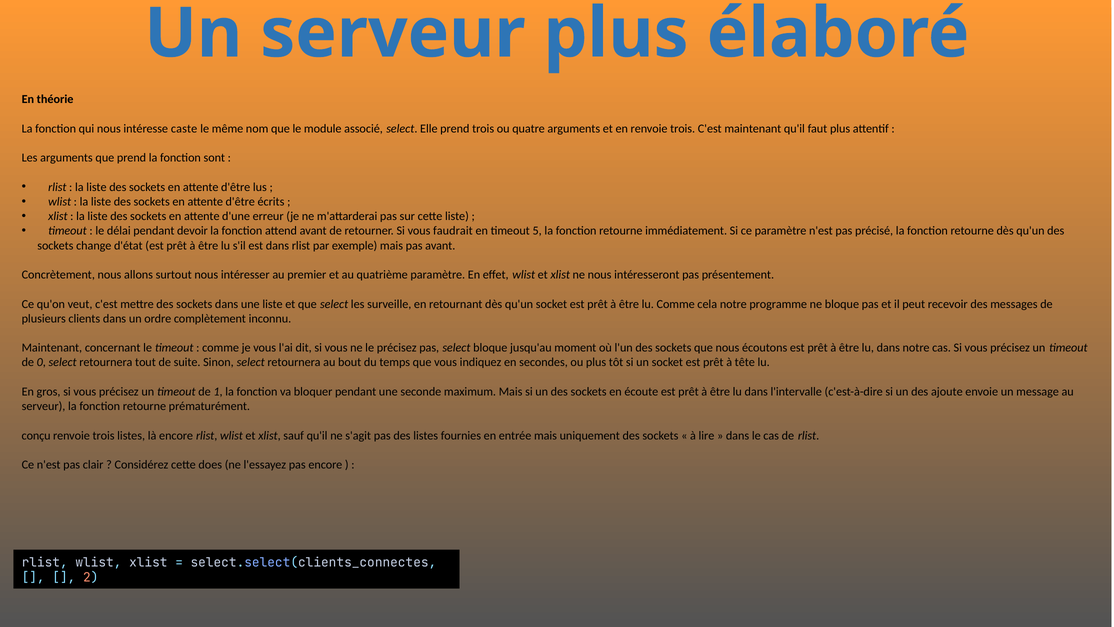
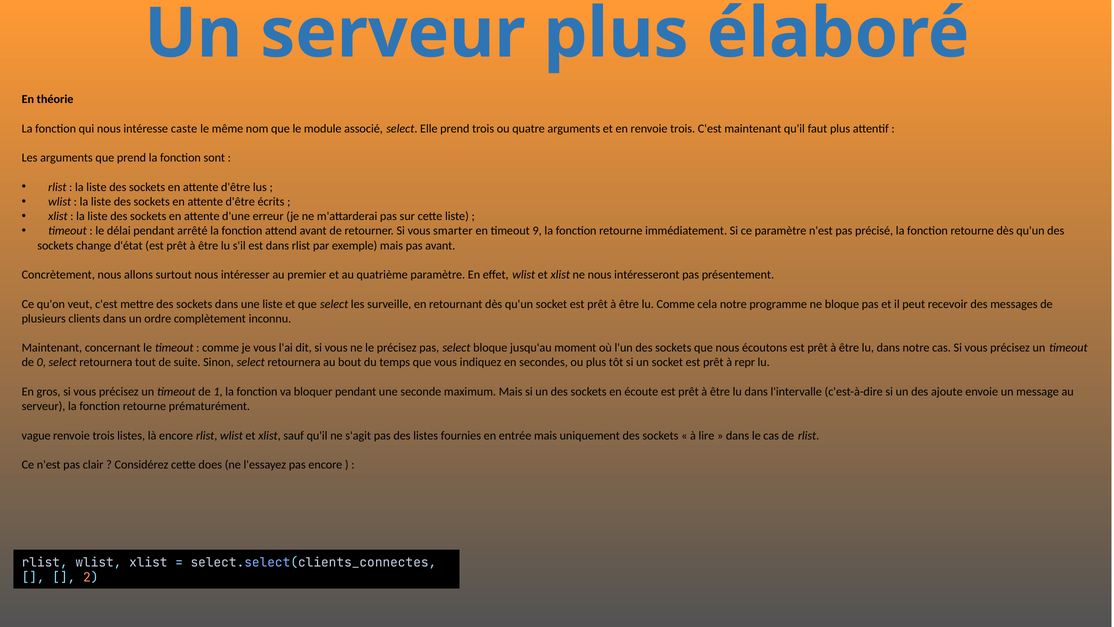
devoir: devoir -> arrêté
faudrait: faudrait -> smarter
5: 5 -> 9
tête: tête -> repr
conçu: conçu -> vague
